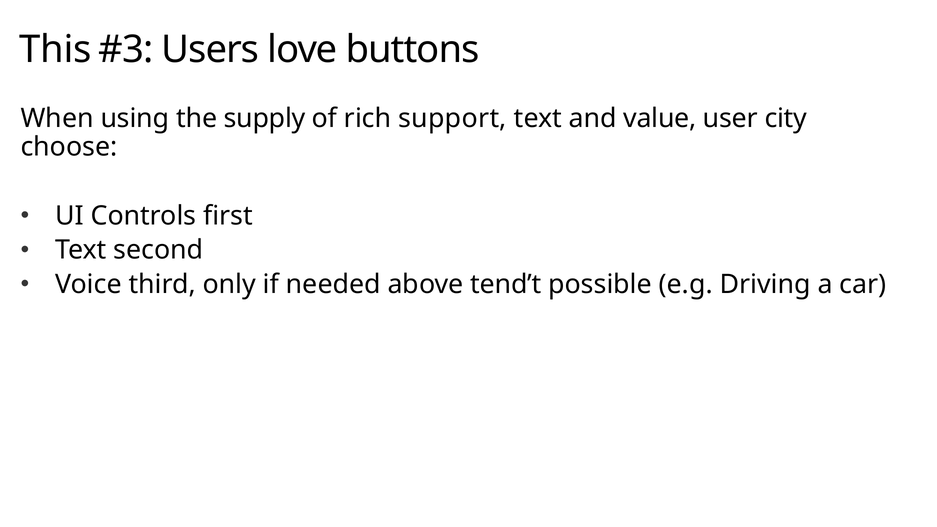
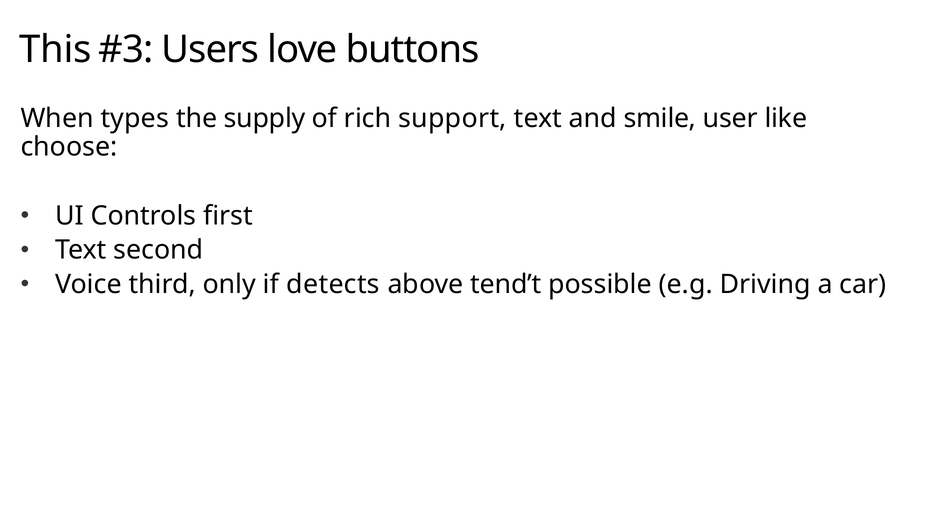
using: using -> types
value: value -> smile
city: city -> like
needed: needed -> detects
